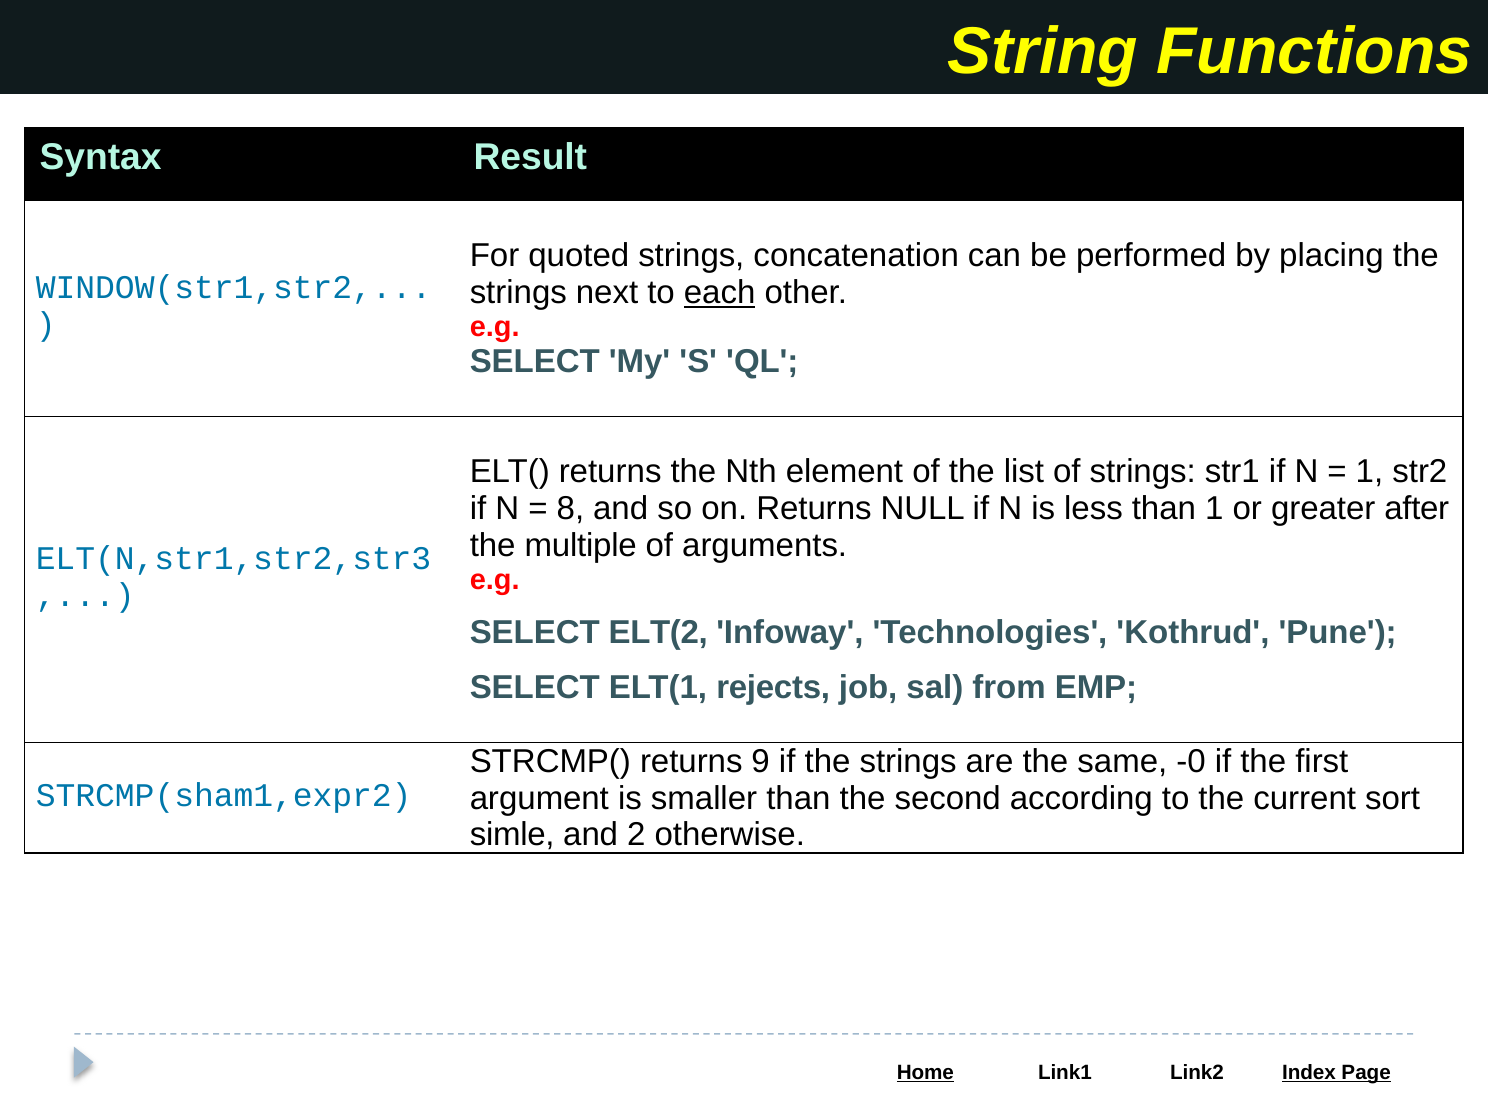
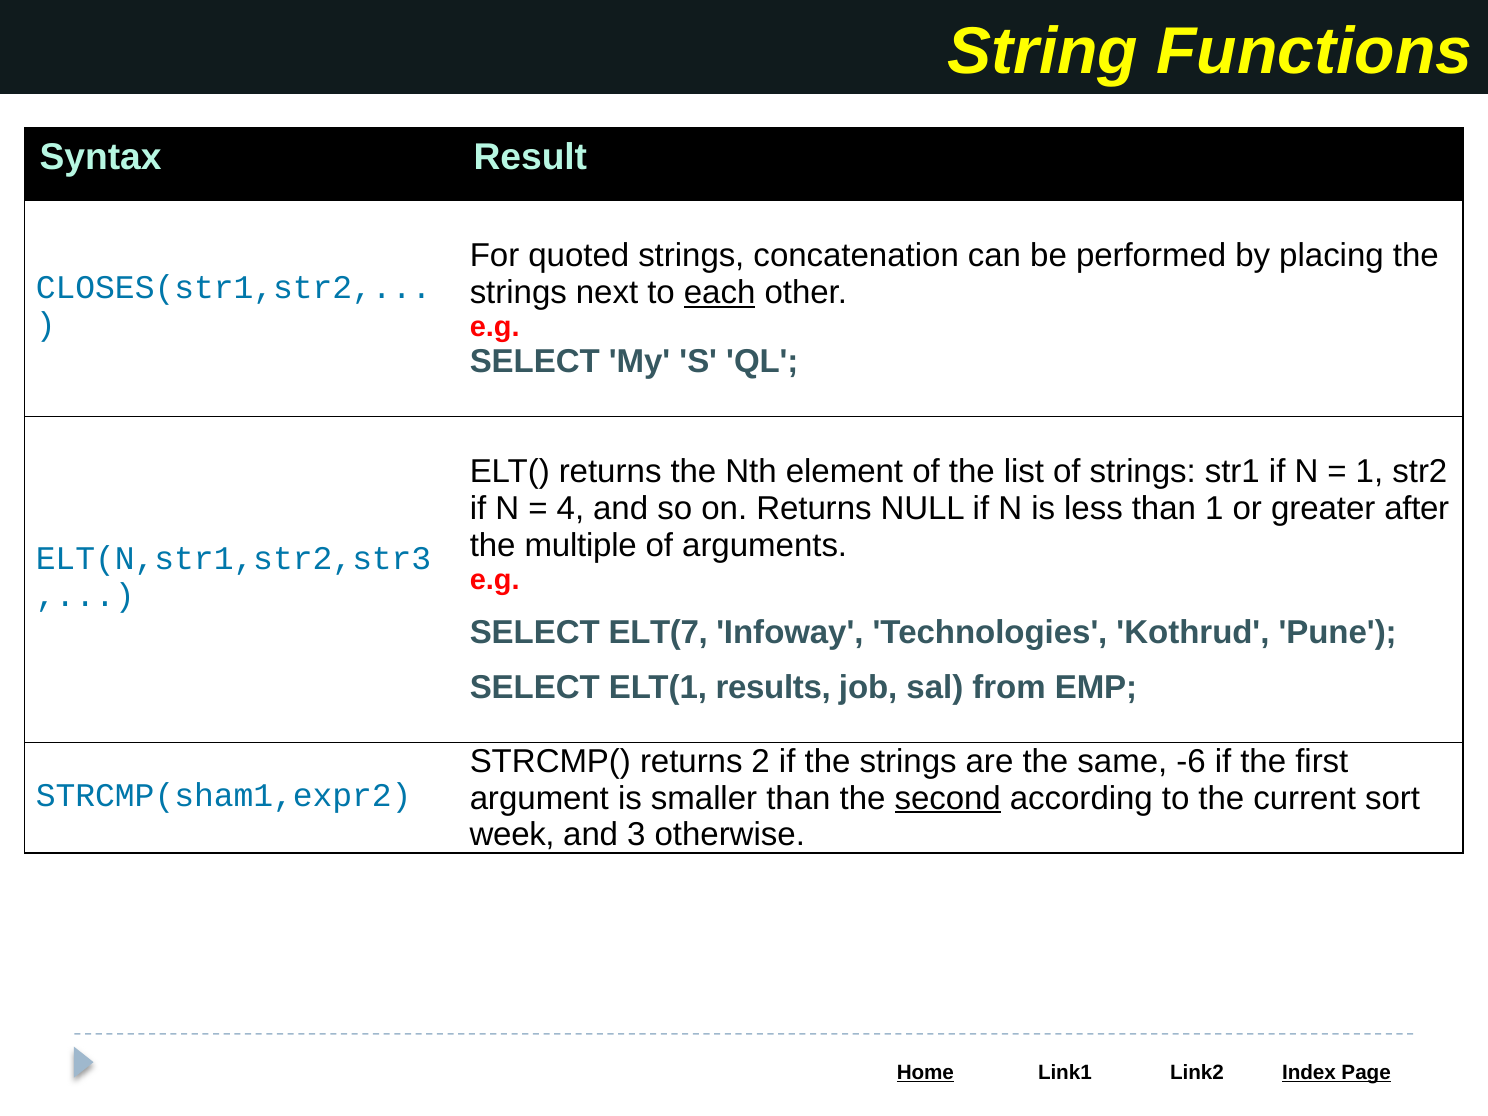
WINDOW(str1,str2: WINDOW(str1,str2 -> CLOSES(str1,str2
8: 8 -> 4
ELT(2: ELT(2 -> ELT(7
rejects: rejects -> results
9: 9 -> 2
-0: -0 -> -6
second underline: none -> present
simle: simle -> week
2: 2 -> 3
